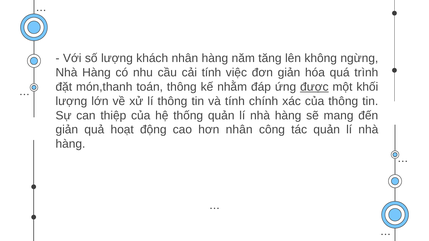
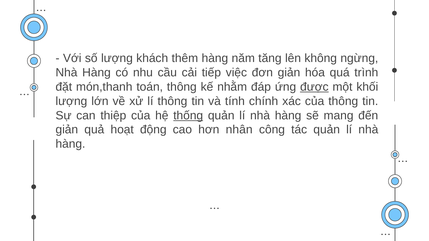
khách nhân: nhân -> thêm
cải tính: tính -> tiếp
thống underline: none -> present
